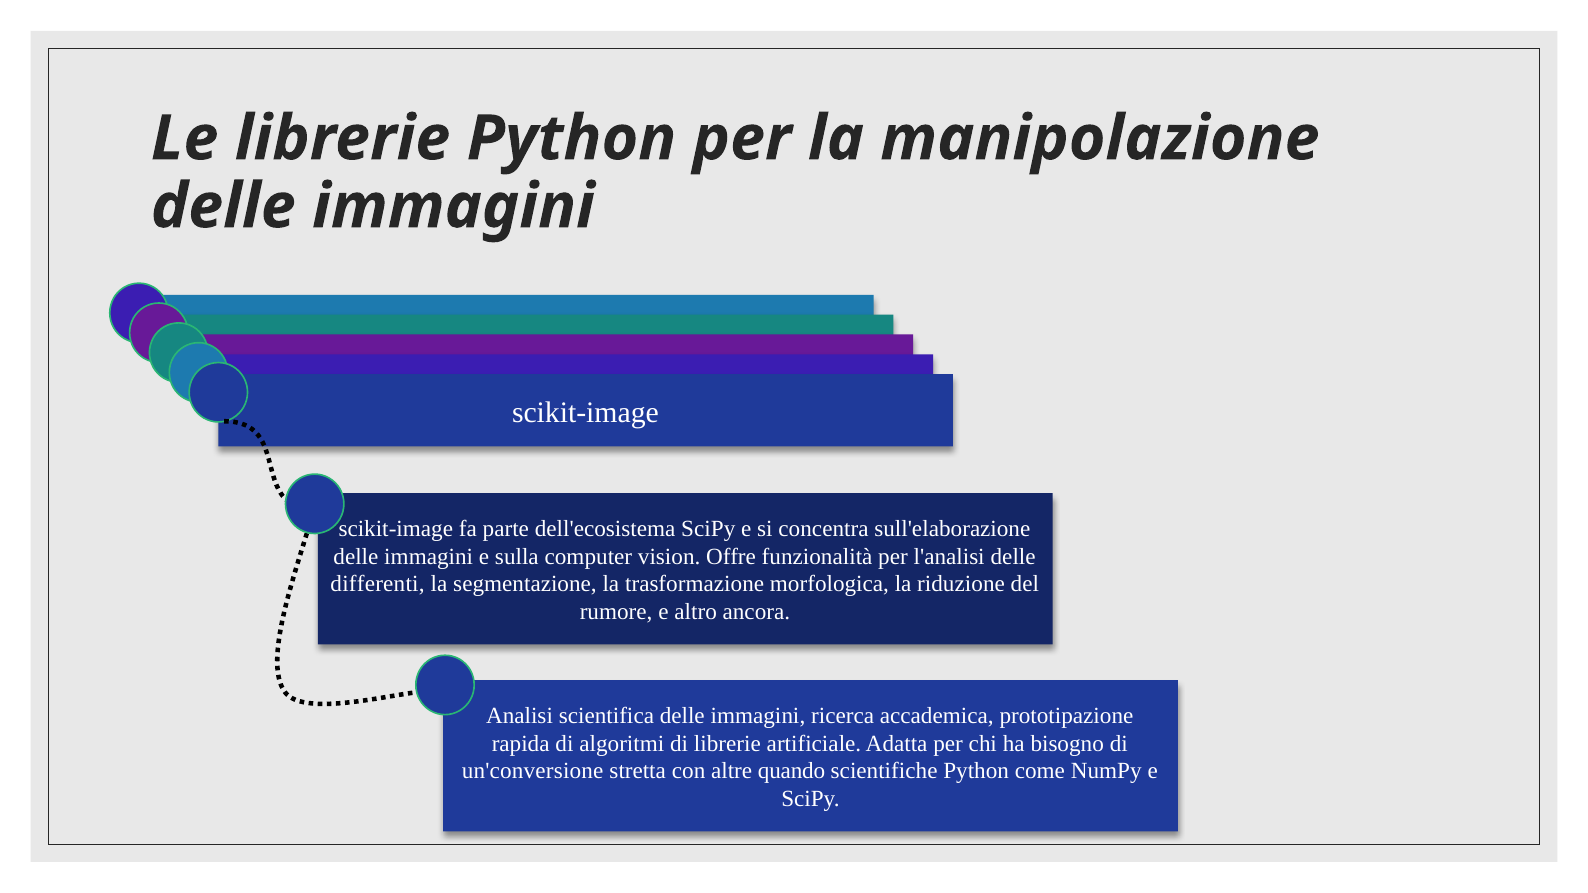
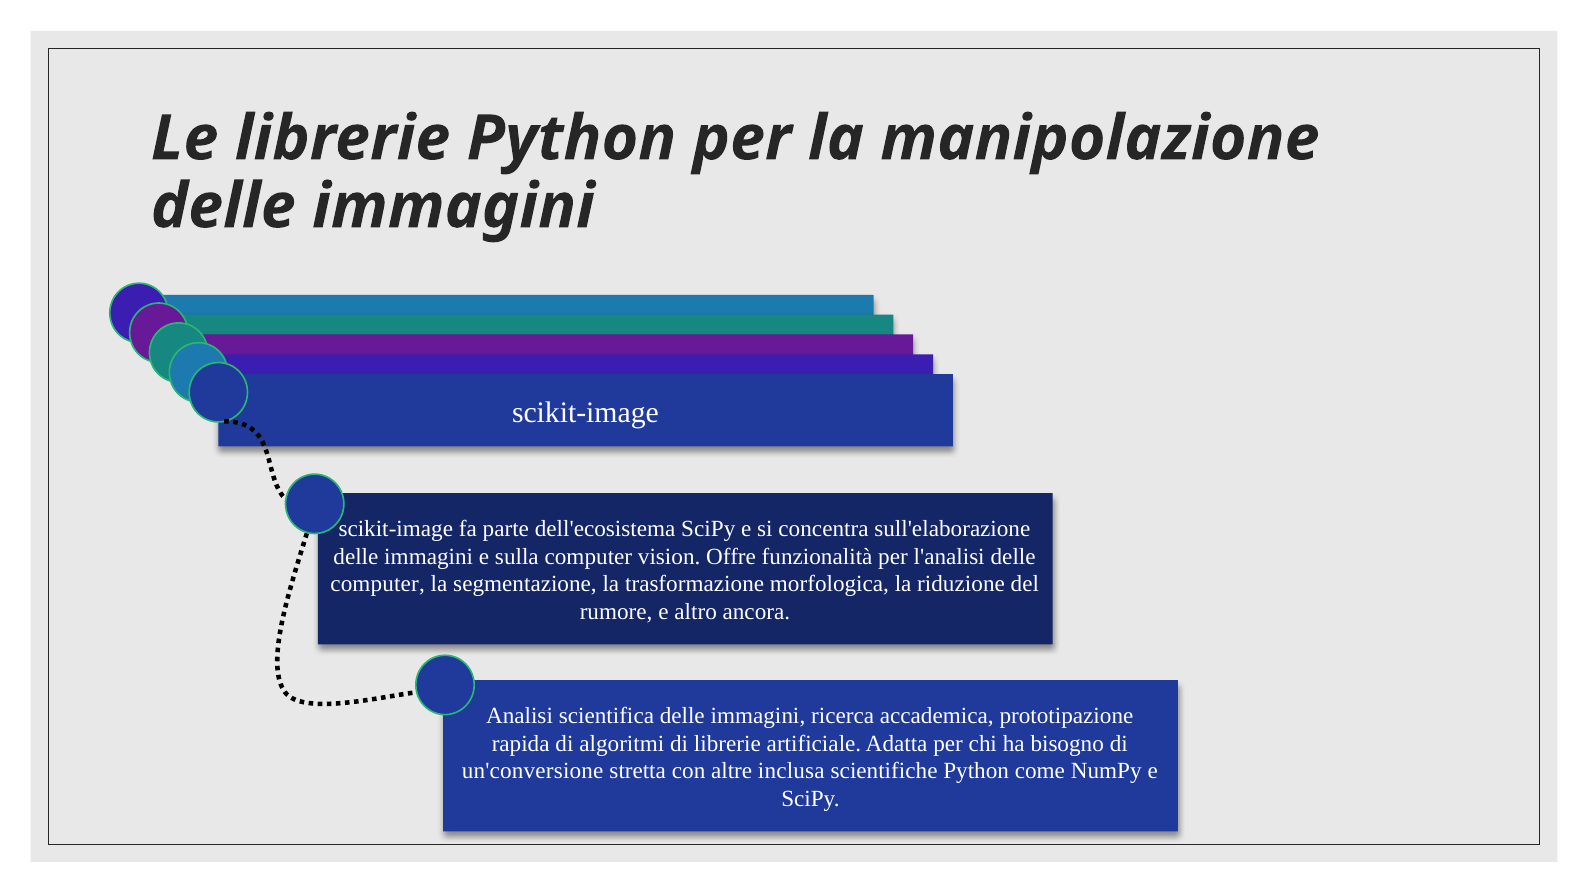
differenti at (378, 584): differenti -> computer
quando: quando -> inclusa
